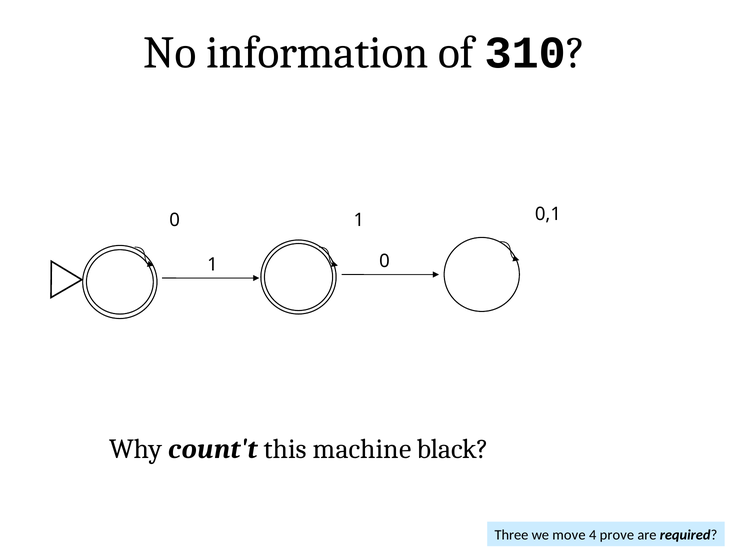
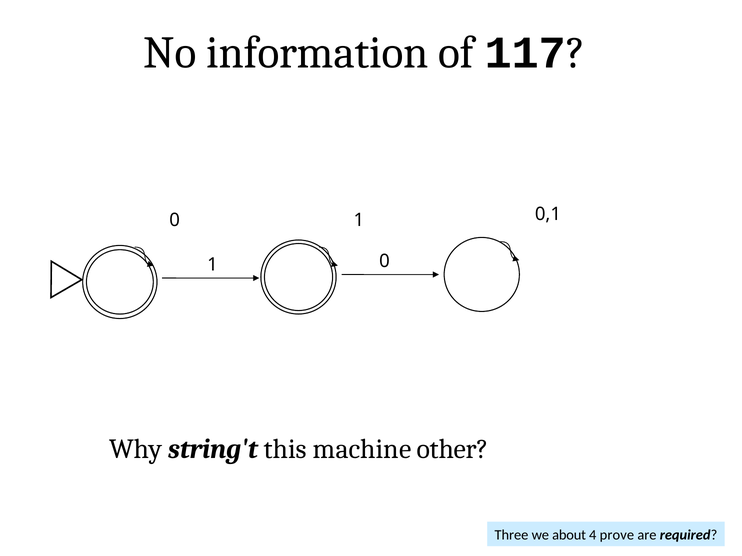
310: 310 -> 117
count't: count't -> string't
black: black -> other
move: move -> about
